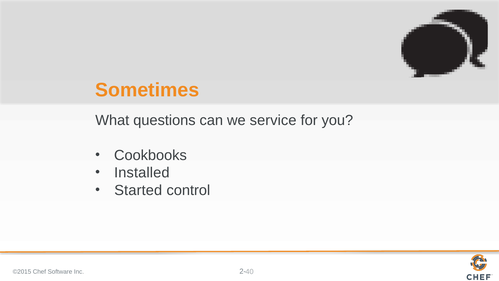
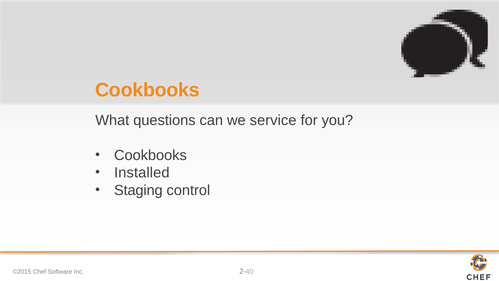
Sometimes at (147, 90): Sometimes -> Cookbooks
Started: Started -> Staging
